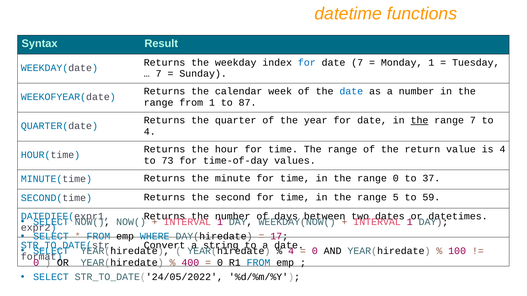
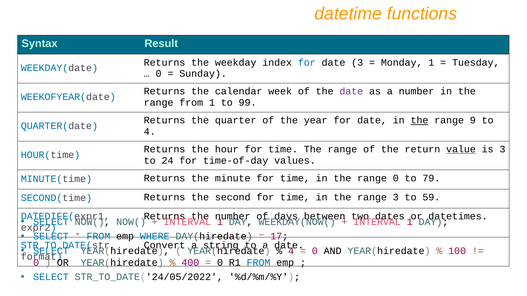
date 7: 7 -> 3
7 at (159, 74): 7 -> 0
date at (351, 92) colour: blue -> purple
87: 87 -> 99
range 7: 7 -> 9
value underline: none -> present
is 4: 4 -> 3
73: 73 -> 24
37: 37 -> 79
range 5: 5 -> 3
